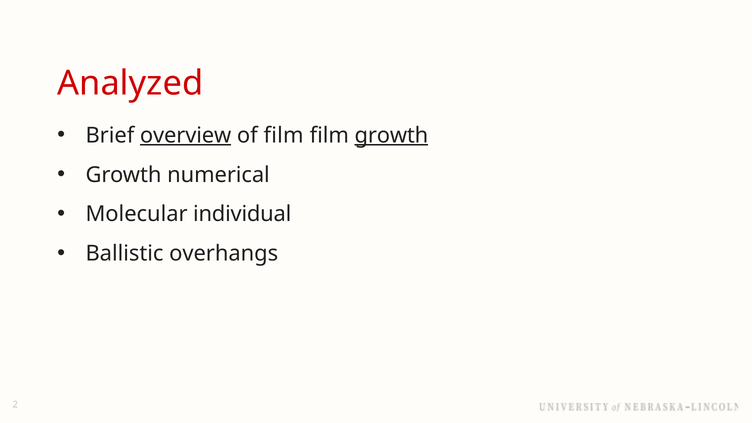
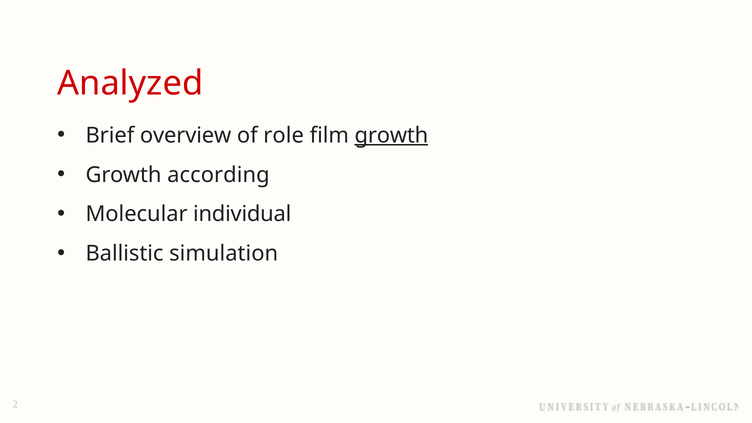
overview underline: present -> none
of film: film -> role
numerical: numerical -> according
overhangs: overhangs -> simulation
